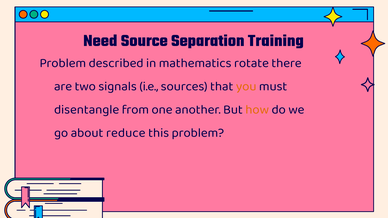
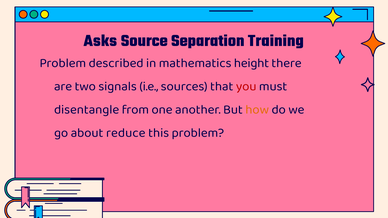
Need: Need -> Asks
rotate: rotate -> height
you colour: orange -> red
